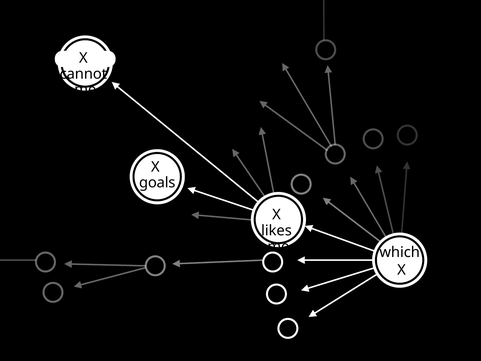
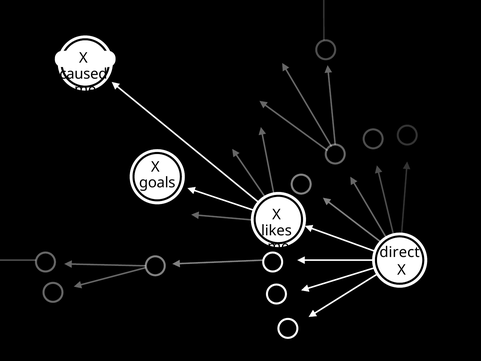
cannot: cannot -> caused
which: which -> direct
